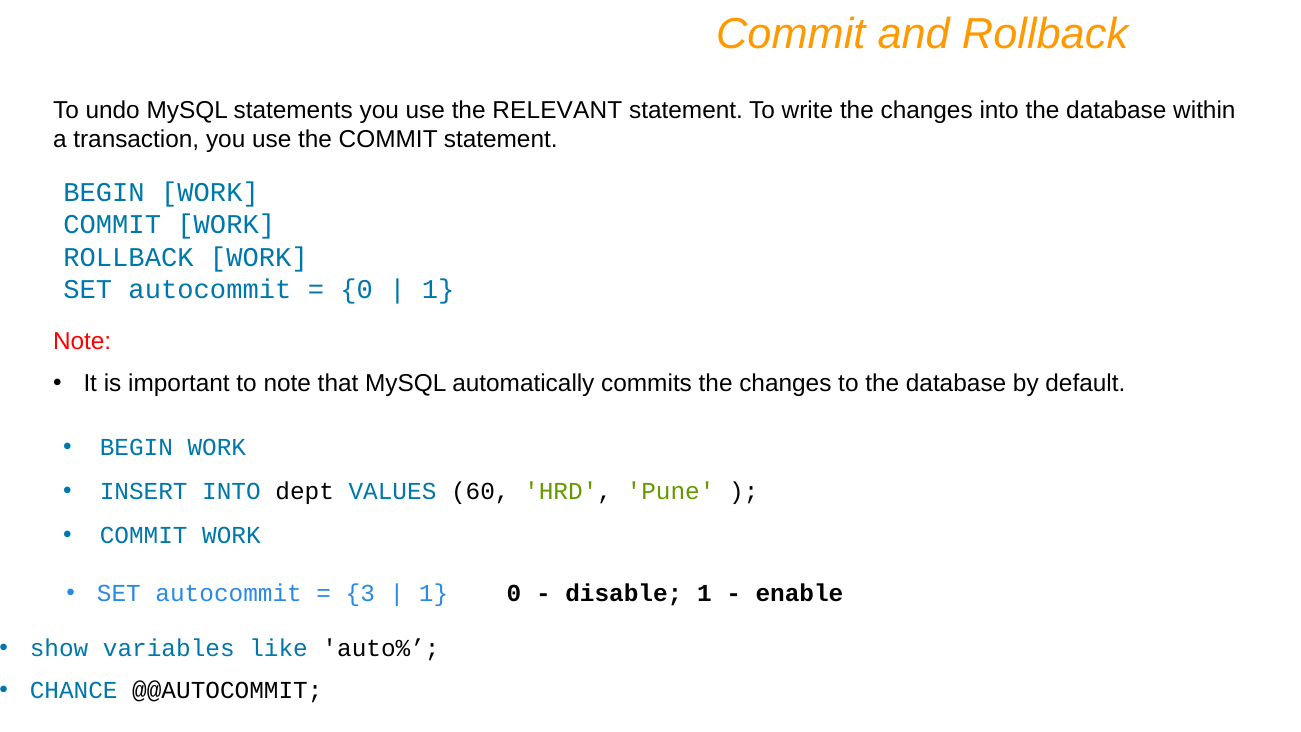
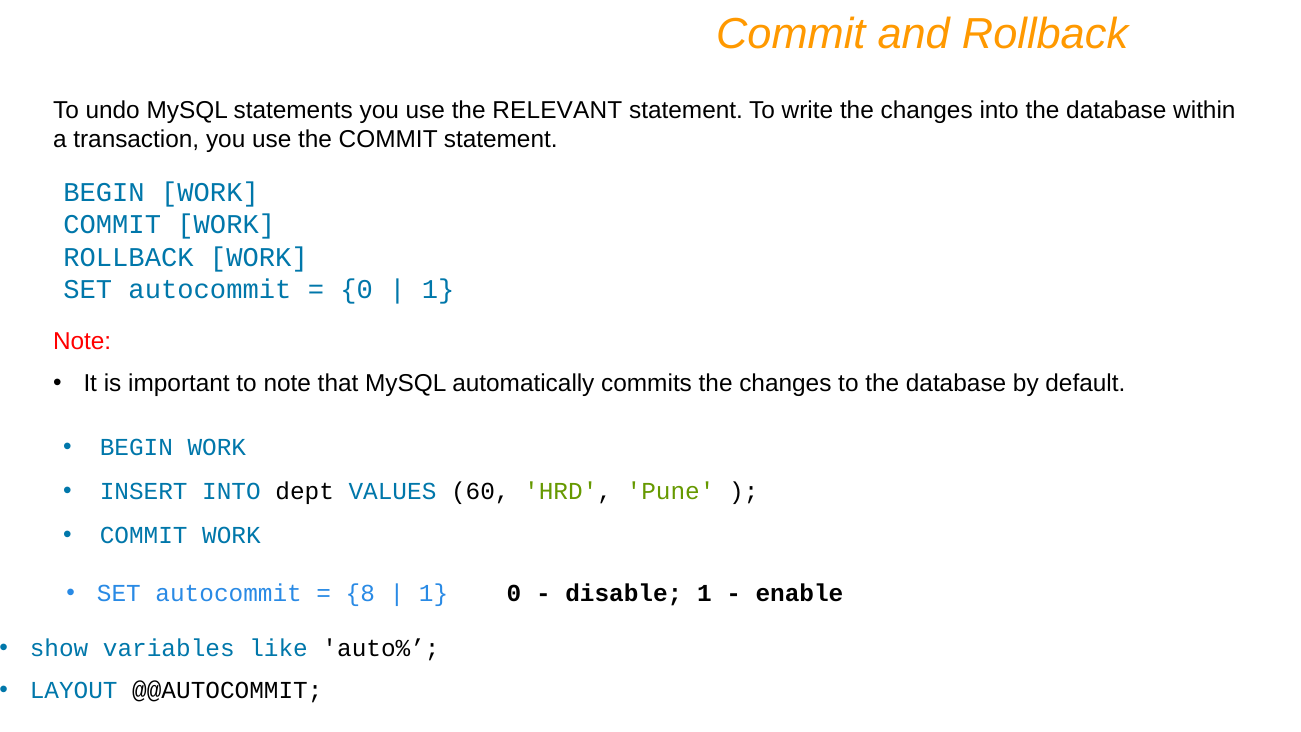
3: 3 -> 8
CHANCE: CHANCE -> LAYOUT
